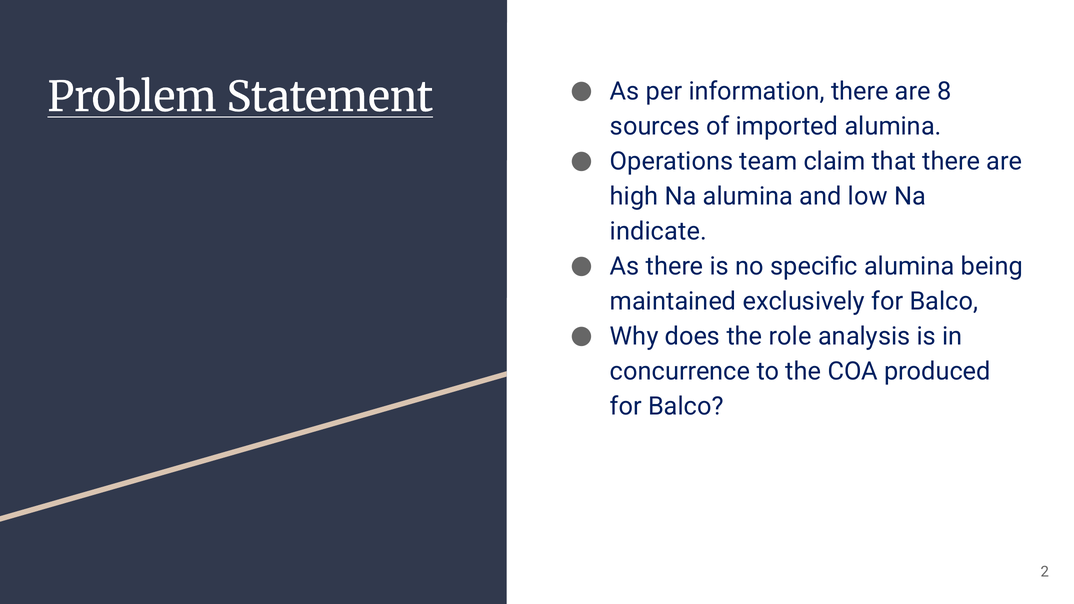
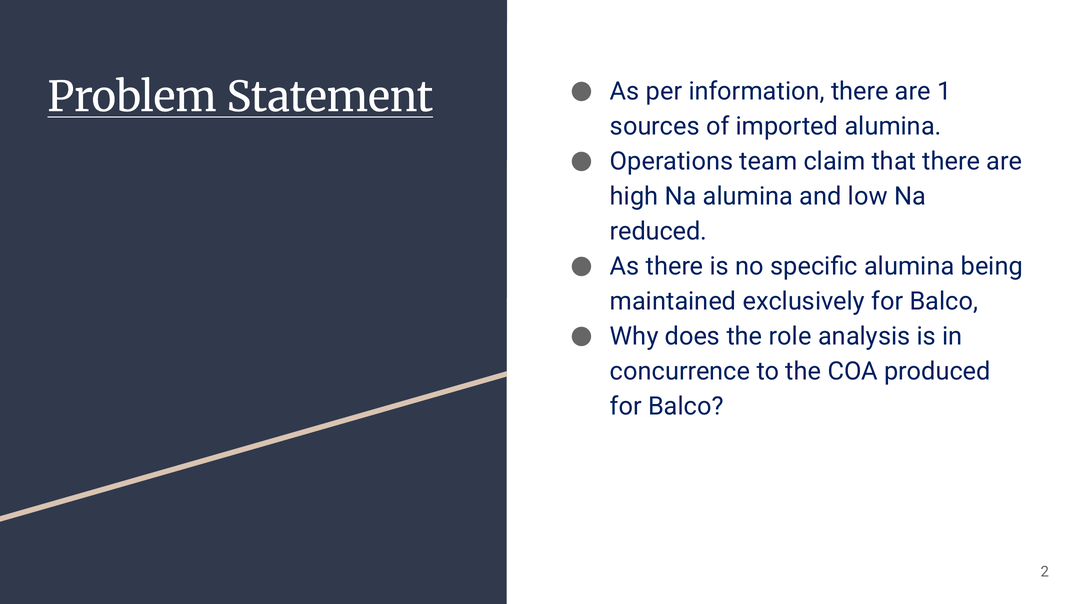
8: 8 -> 1
indicate: indicate -> reduced
